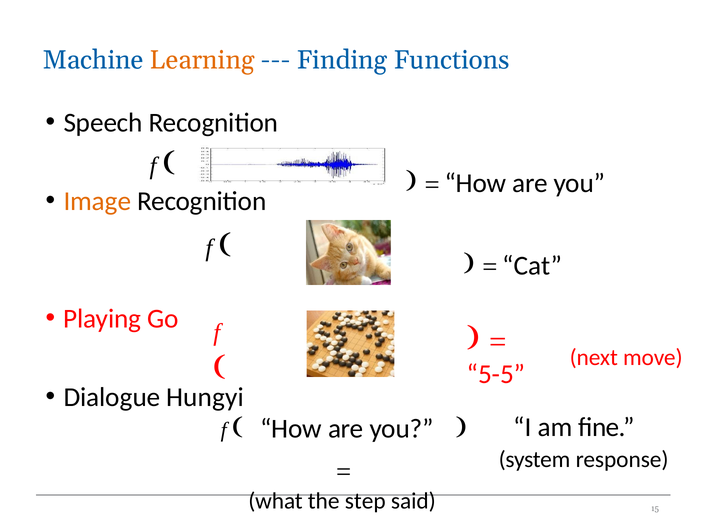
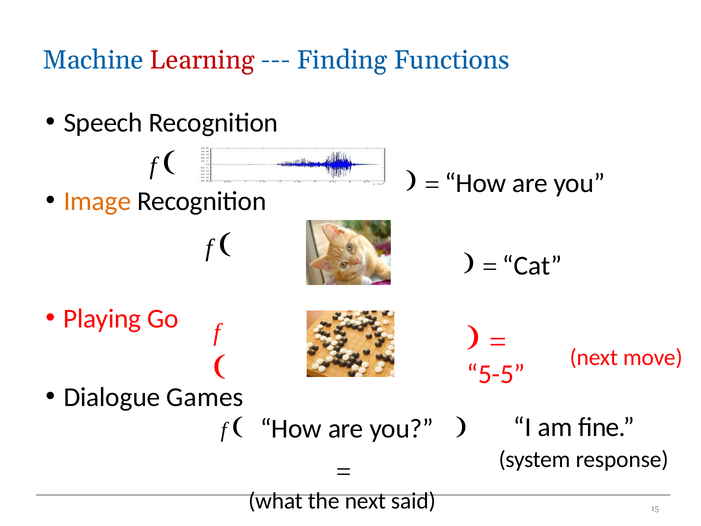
Learning colour: orange -> red
Hungyi: Hungyi -> Games
the step: step -> next
